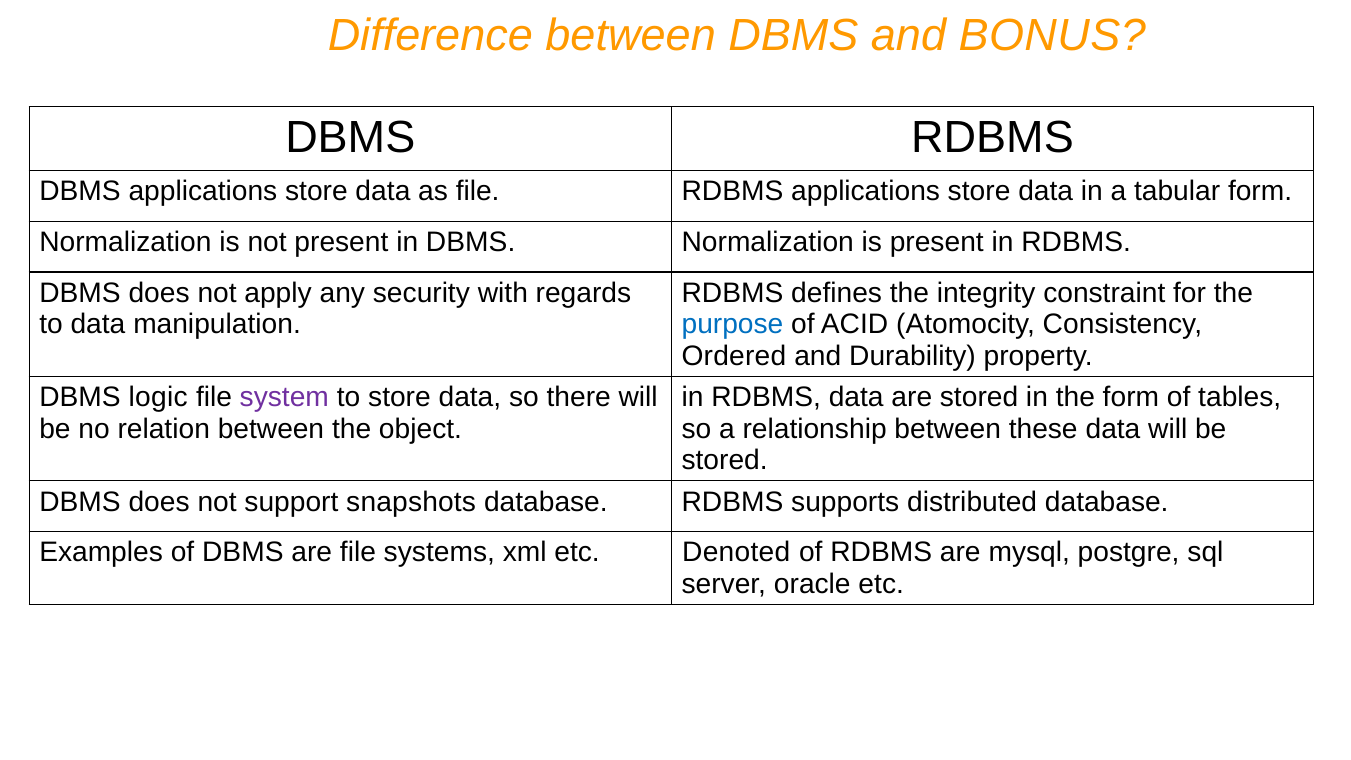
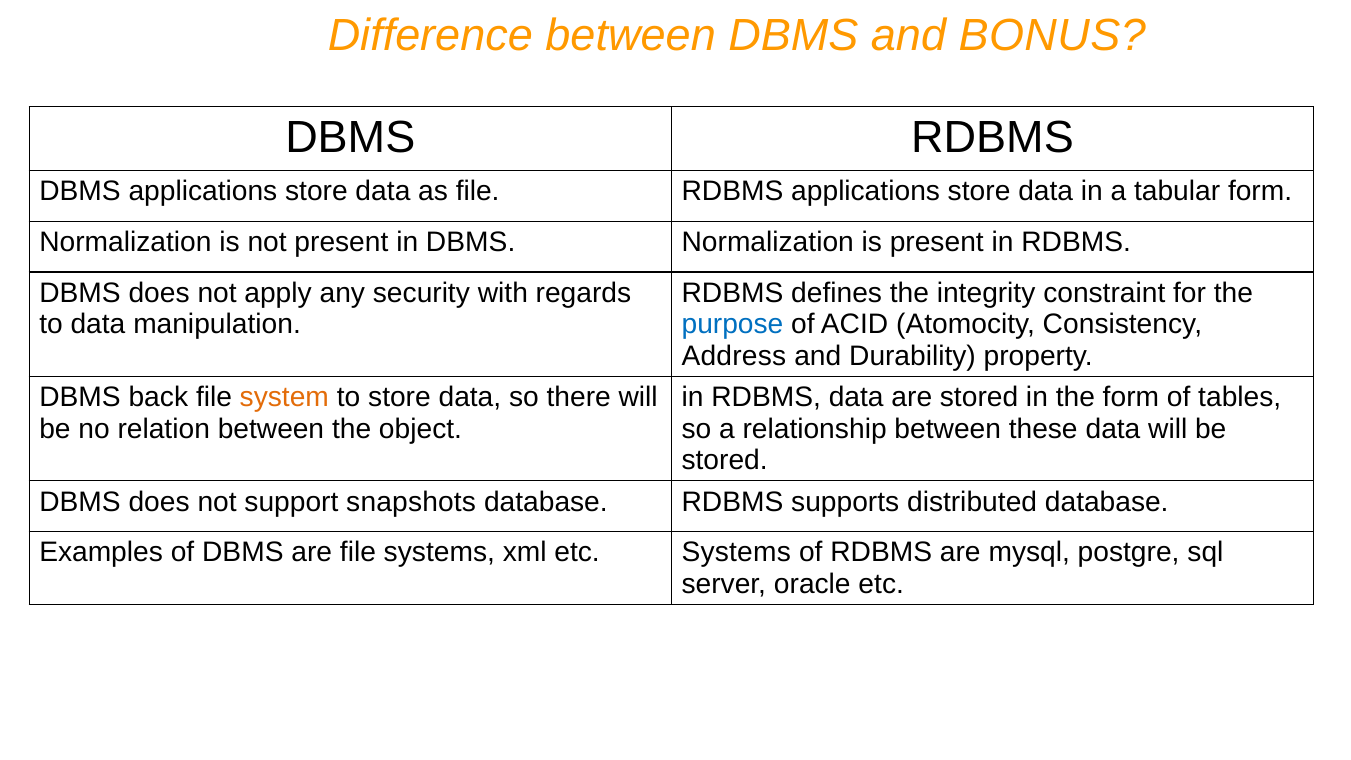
Ordered: Ordered -> Address
logic: logic -> back
system colour: purple -> orange
etc Denoted: Denoted -> Systems
